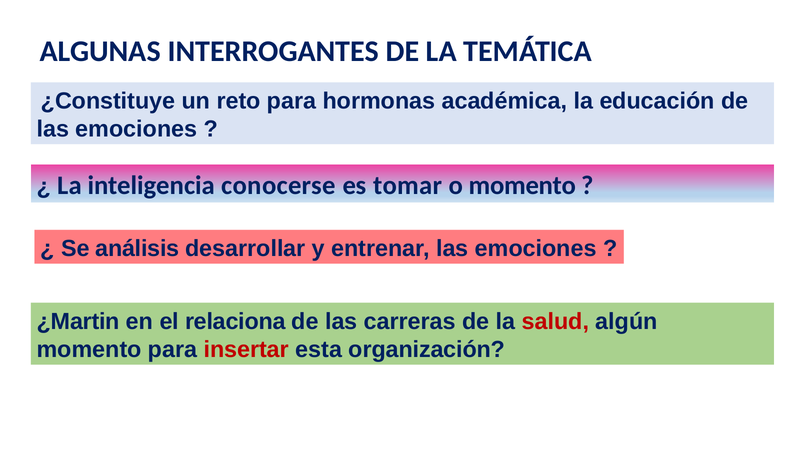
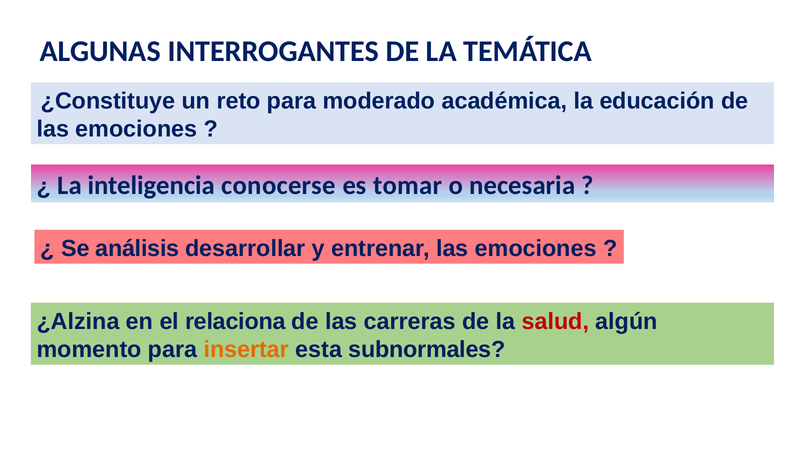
hormonas: hormonas -> moderado
o momento: momento -> necesaria
¿Martin: ¿Martin -> ¿Alzina
insertar colour: red -> orange
organización: organización -> subnormales
